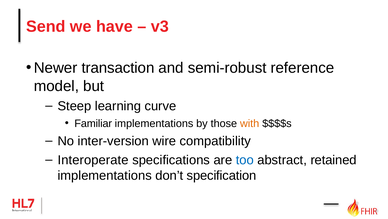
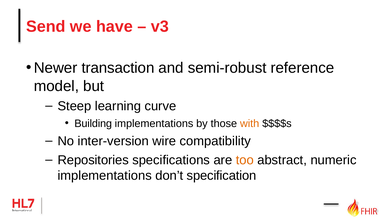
Familiar: Familiar -> Building
Interoperate: Interoperate -> Repositories
too colour: blue -> orange
retained: retained -> numeric
